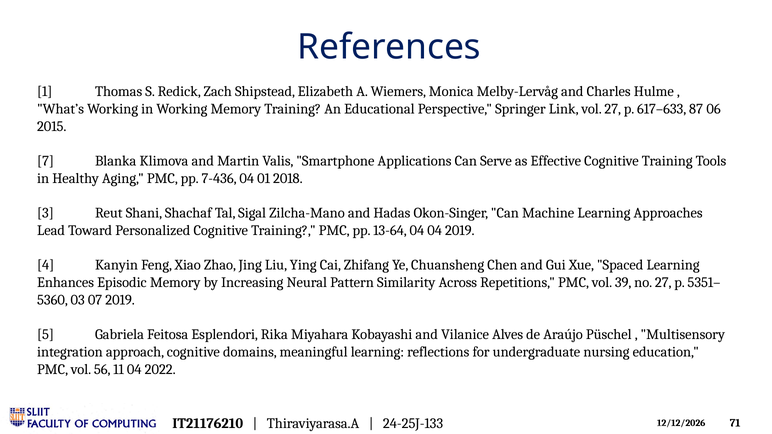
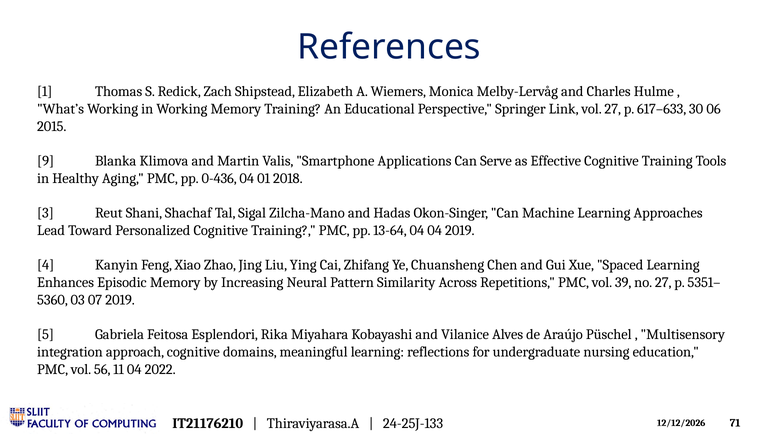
87: 87 -> 30
7: 7 -> 9
7-436: 7-436 -> 0-436
